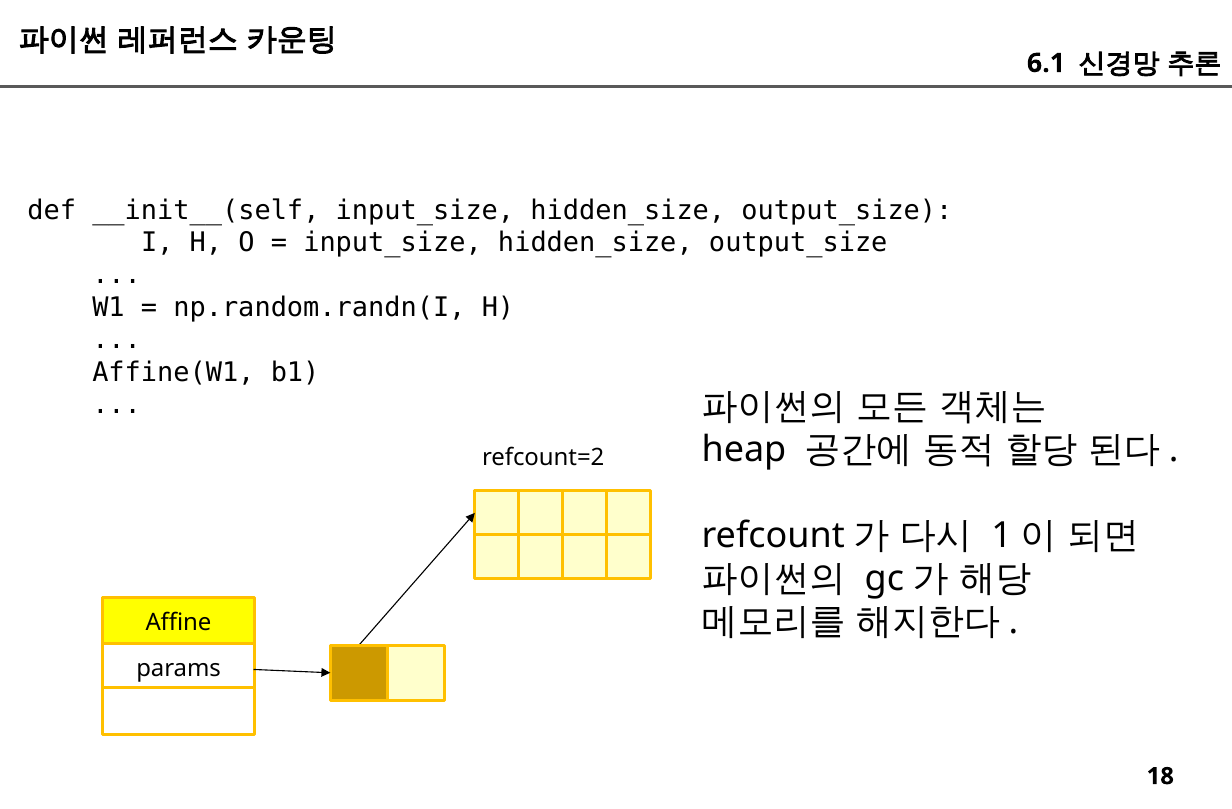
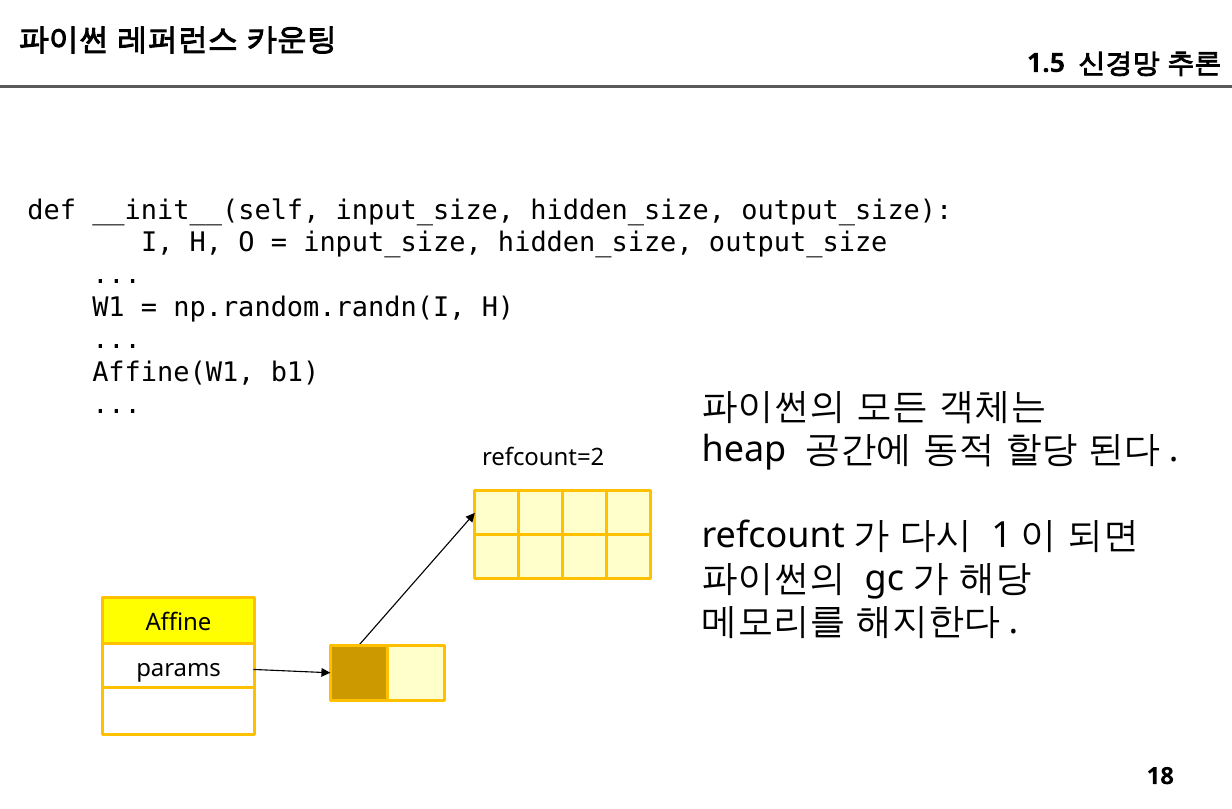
6.1: 6.1 -> 1.5
